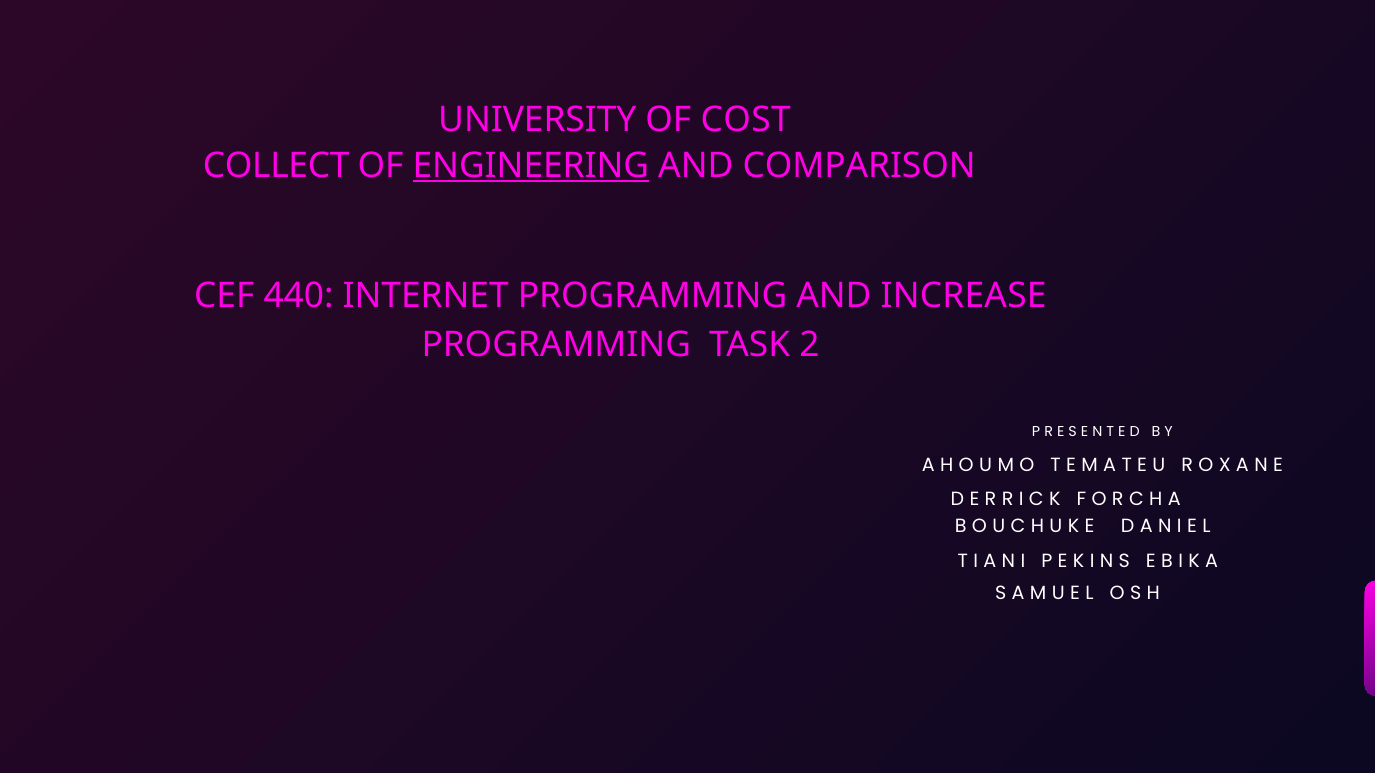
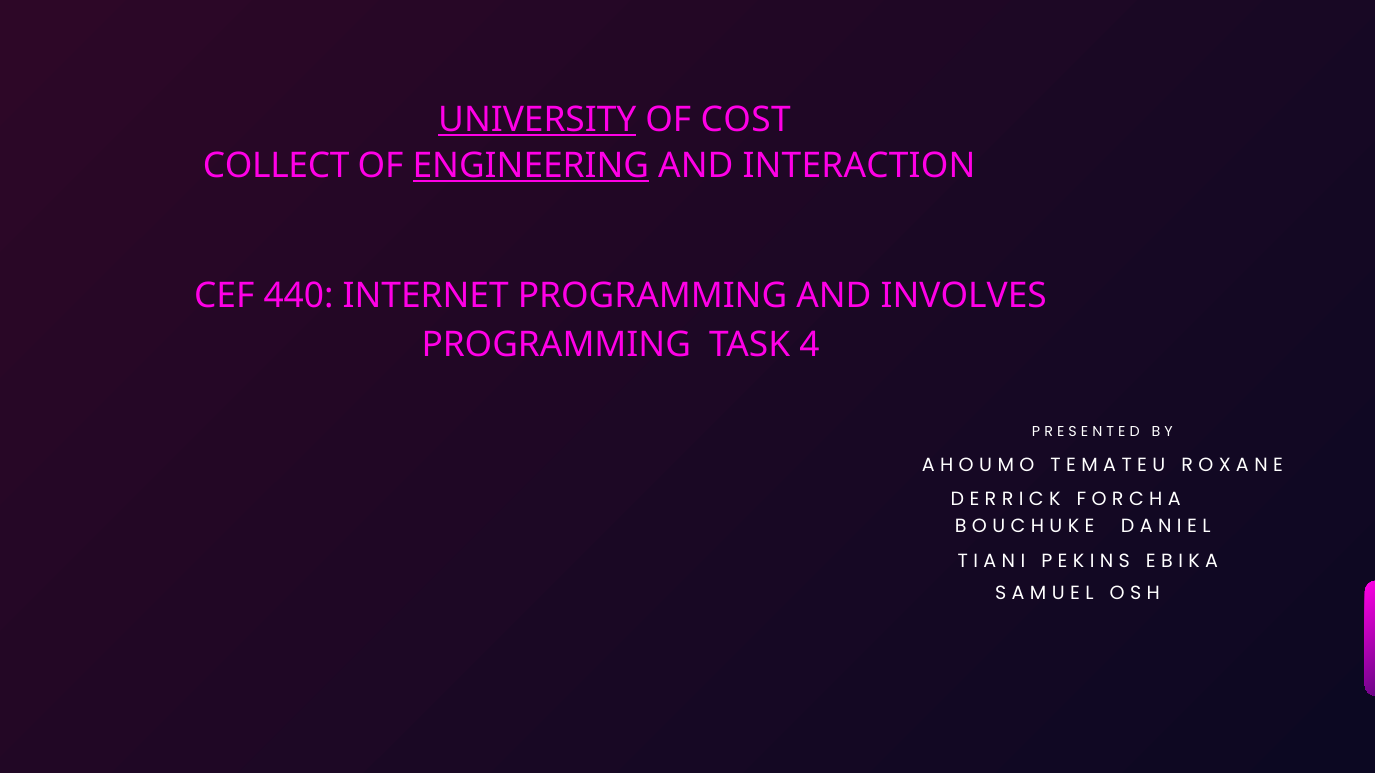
UNIVERSITY underline: none -> present
COMPARISON: COMPARISON -> INTERACTION
INCREASE: INCREASE -> INVOLVES
2: 2 -> 4
